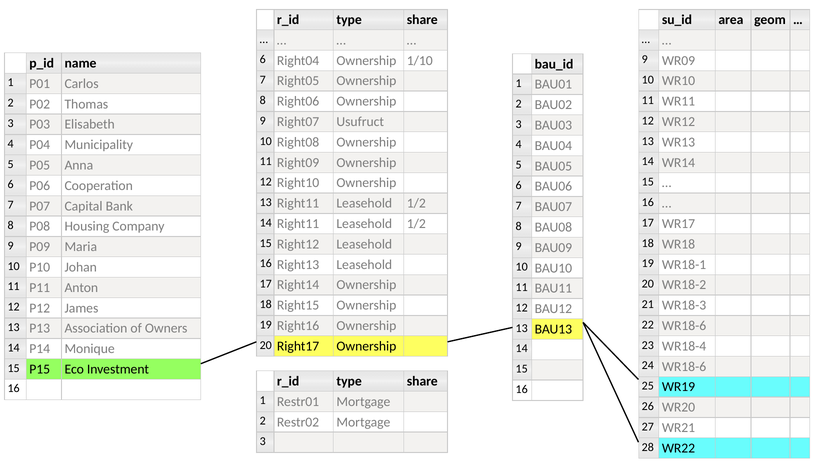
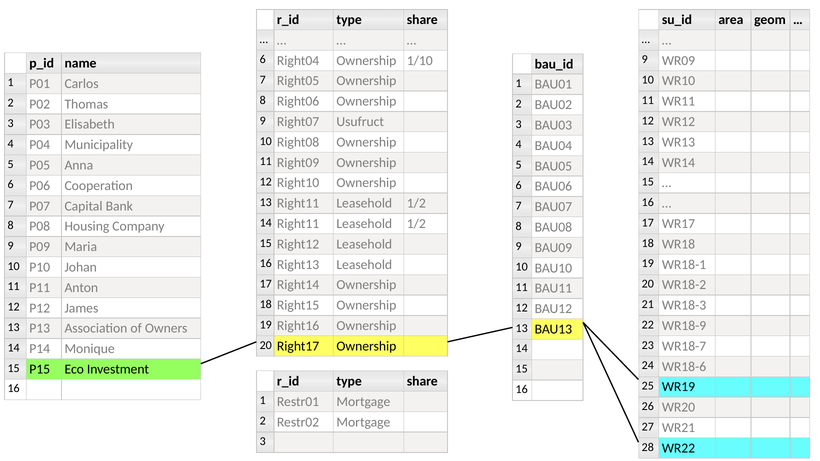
22 WR18-6: WR18-6 -> WR18-9
WR18-4: WR18-4 -> WR18-7
